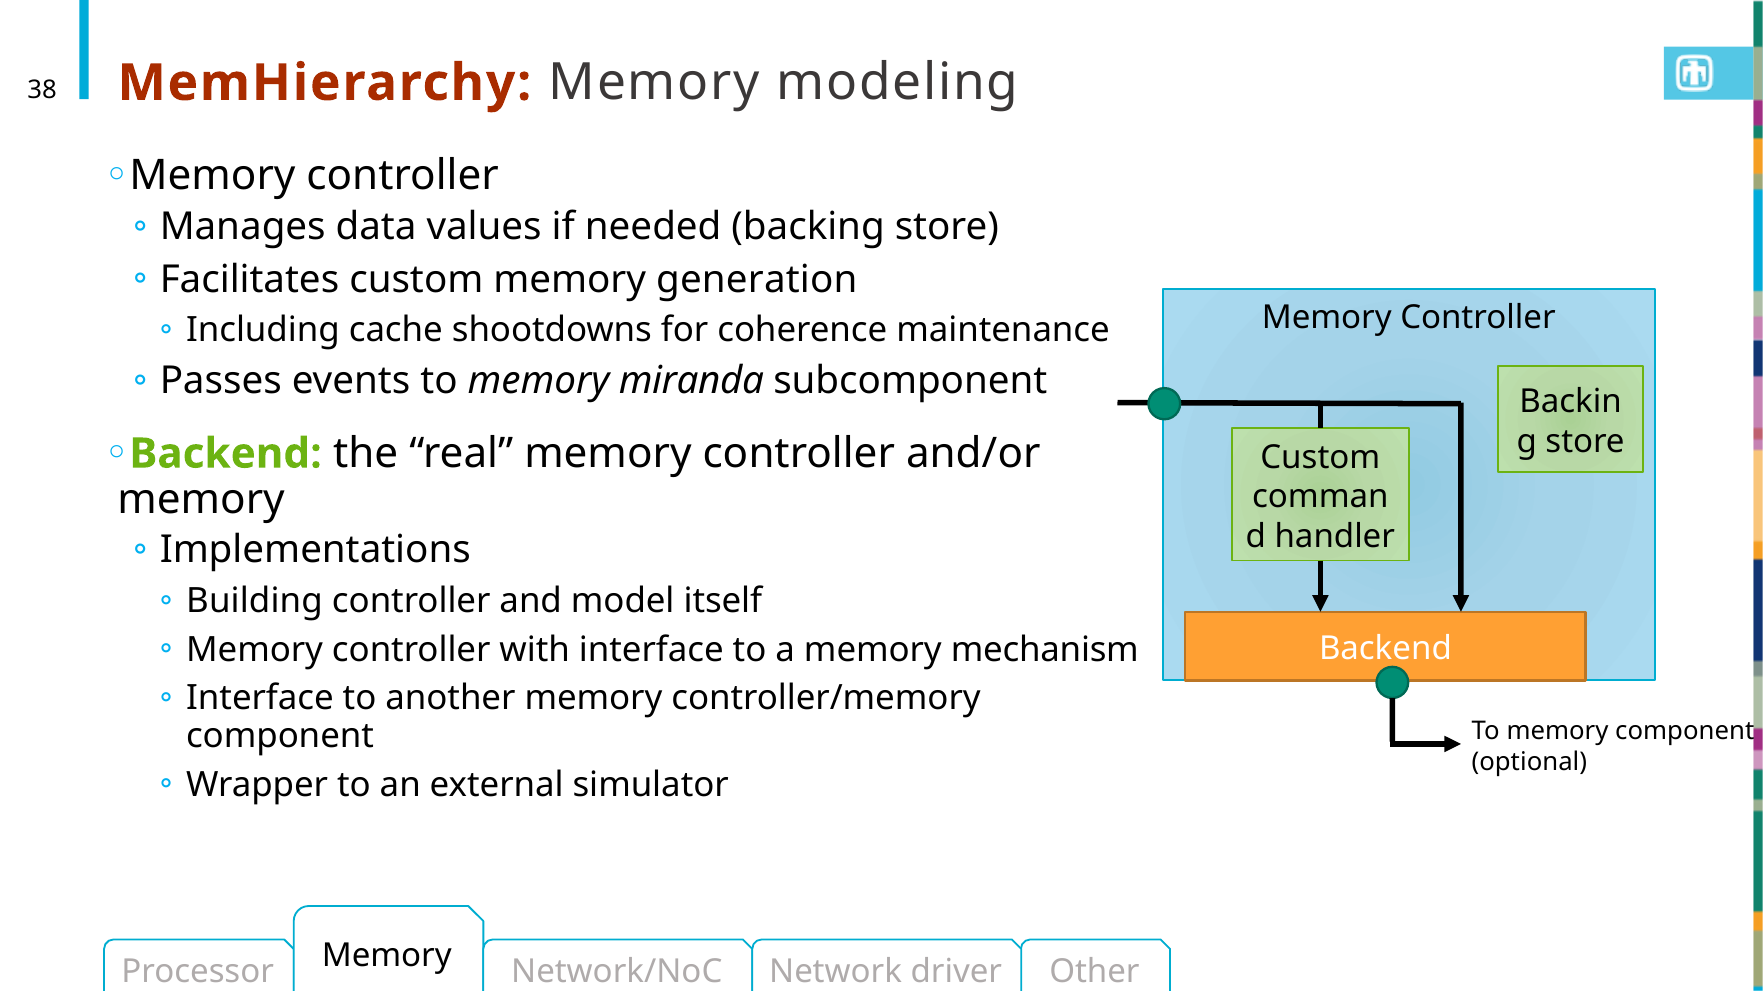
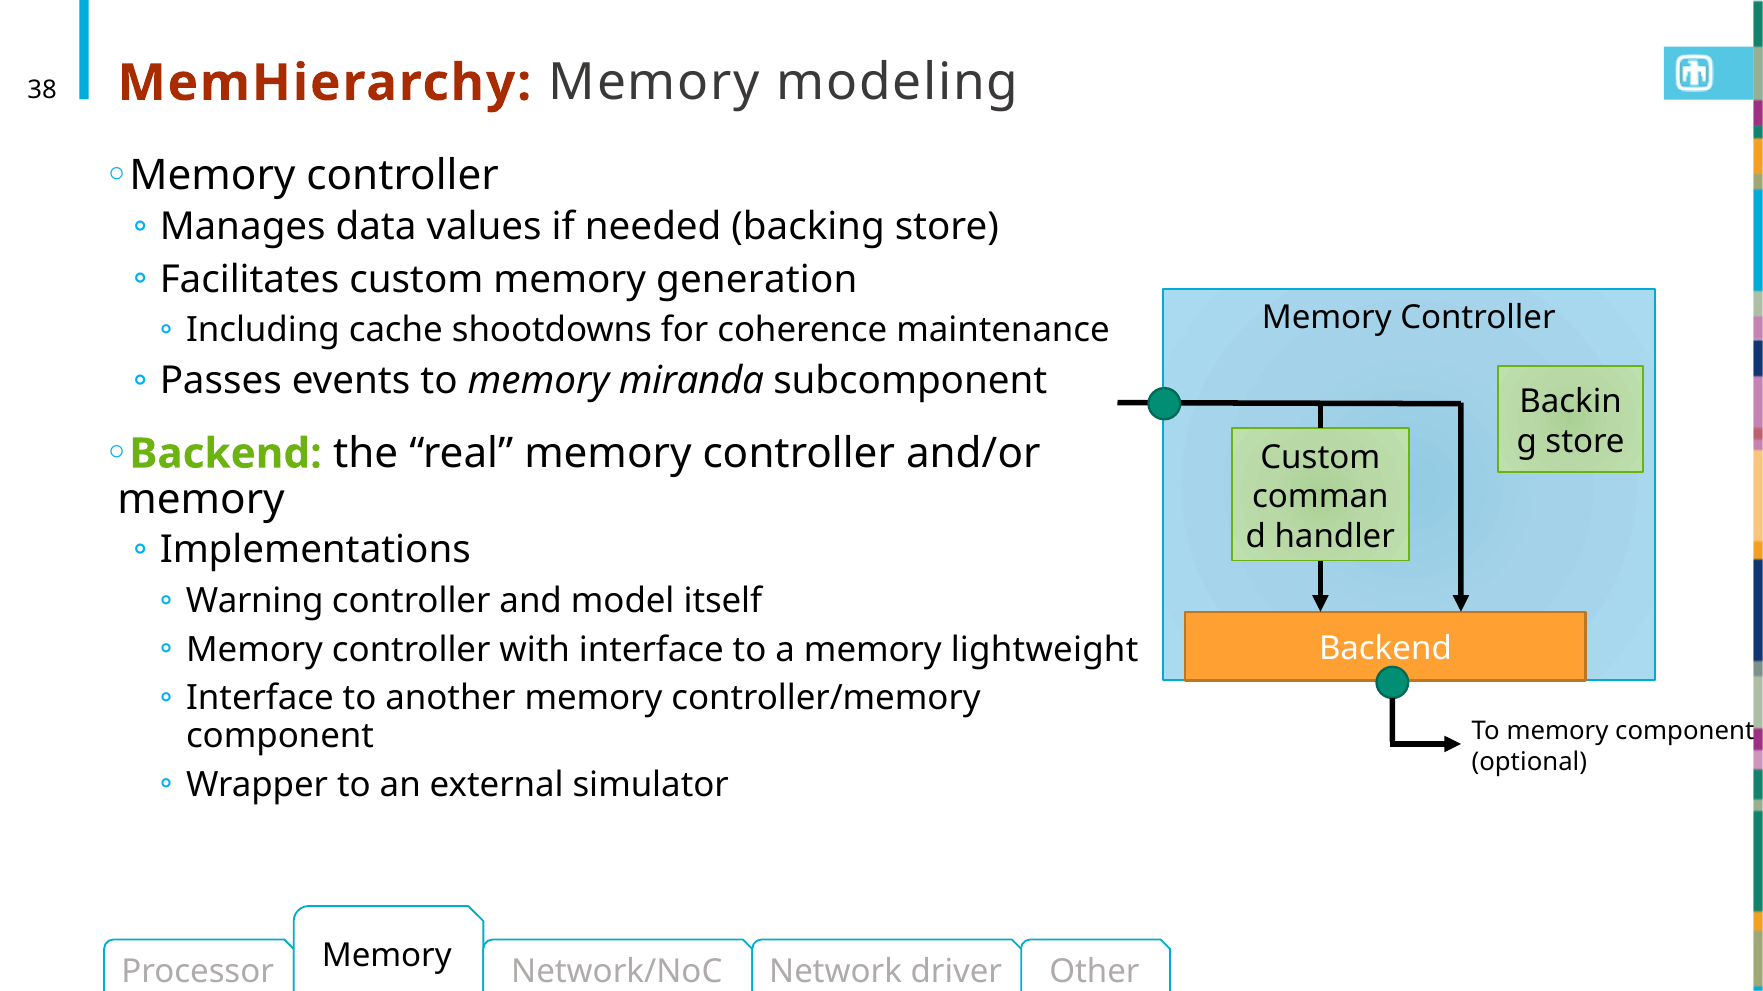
Building: Building -> Warning
mechanism: mechanism -> lightweight
